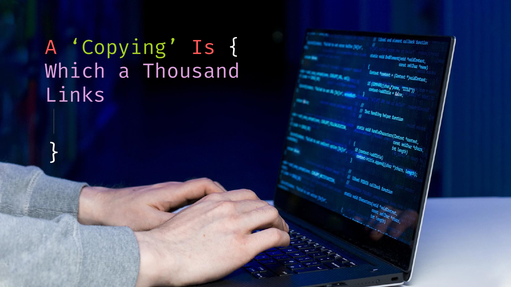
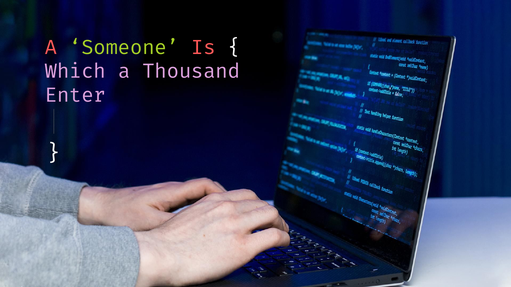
Copying: Copying -> Someone
Links: Links -> Enter
